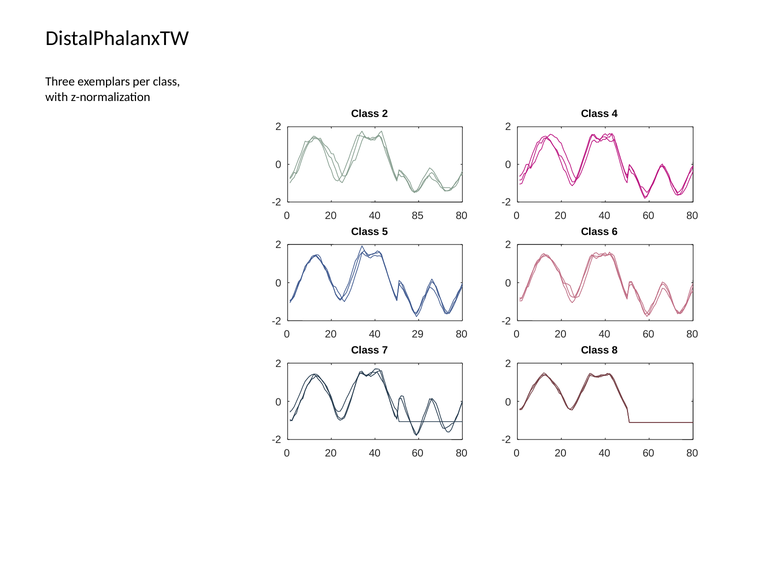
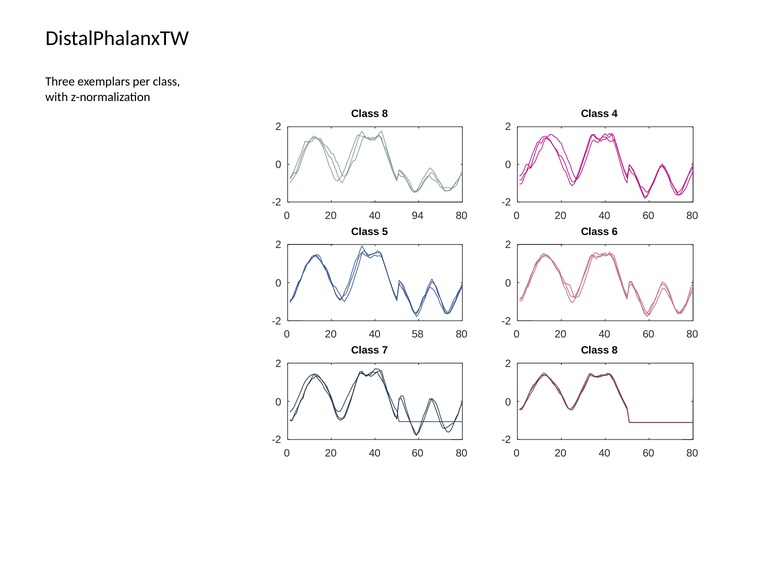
2 at (385, 114): 2 -> 8
85: 85 -> 94
29: 29 -> 58
